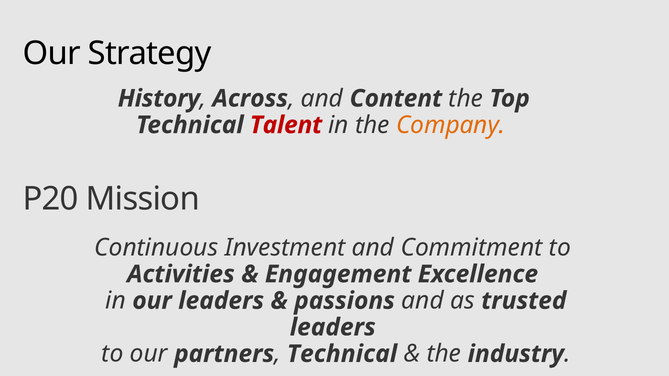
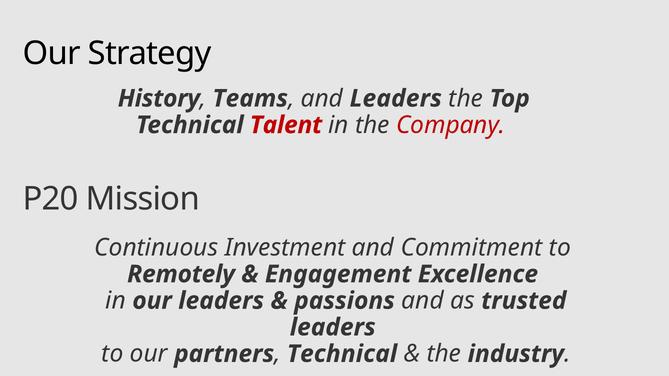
Across: Across -> Teams
and Content: Content -> Leaders
Company colour: orange -> red
Activities: Activities -> Remotely
